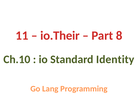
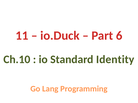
io.Their: io.Their -> io.Duck
8: 8 -> 6
